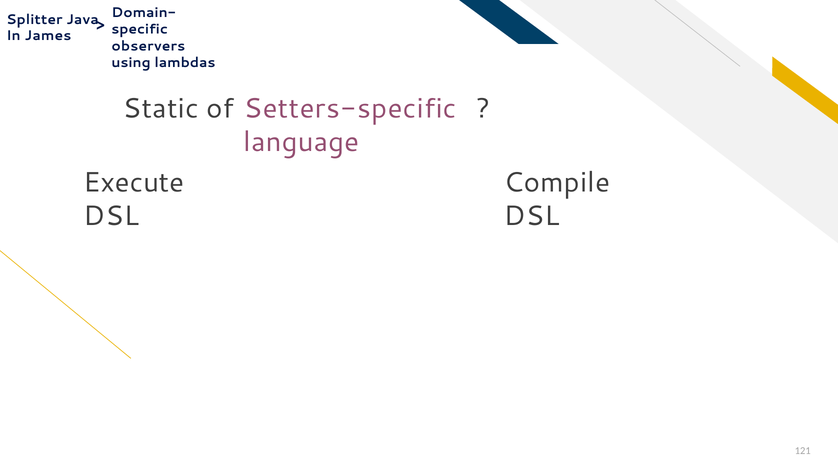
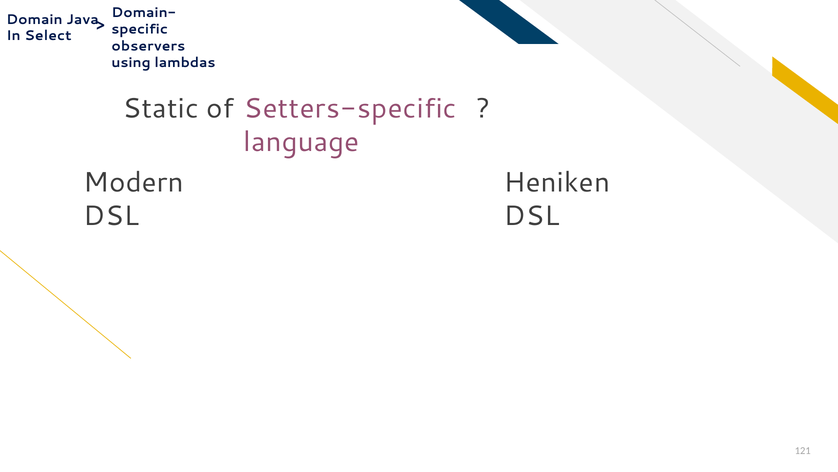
Splitter: Splitter -> Domain
James: James -> Select
Execute: Execute -> Modern
Compile: Compile -> Heniken
